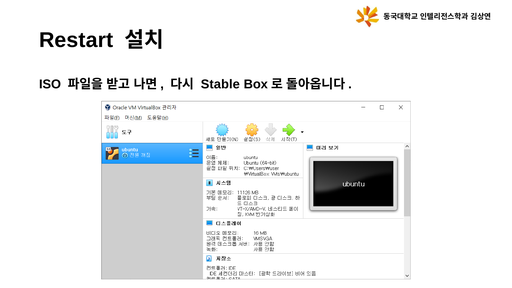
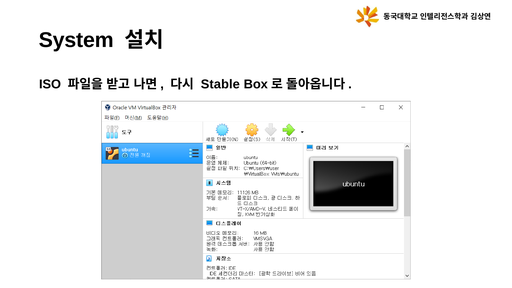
Restart: Restart -> System
